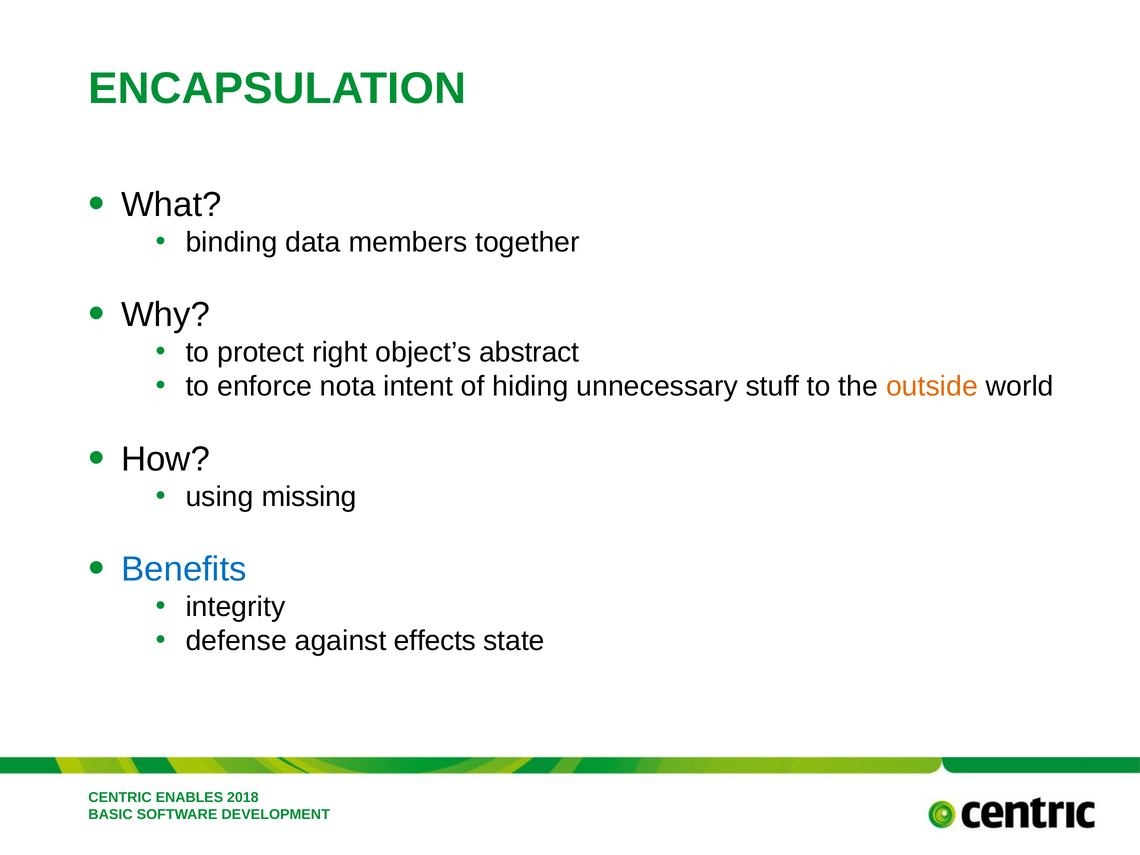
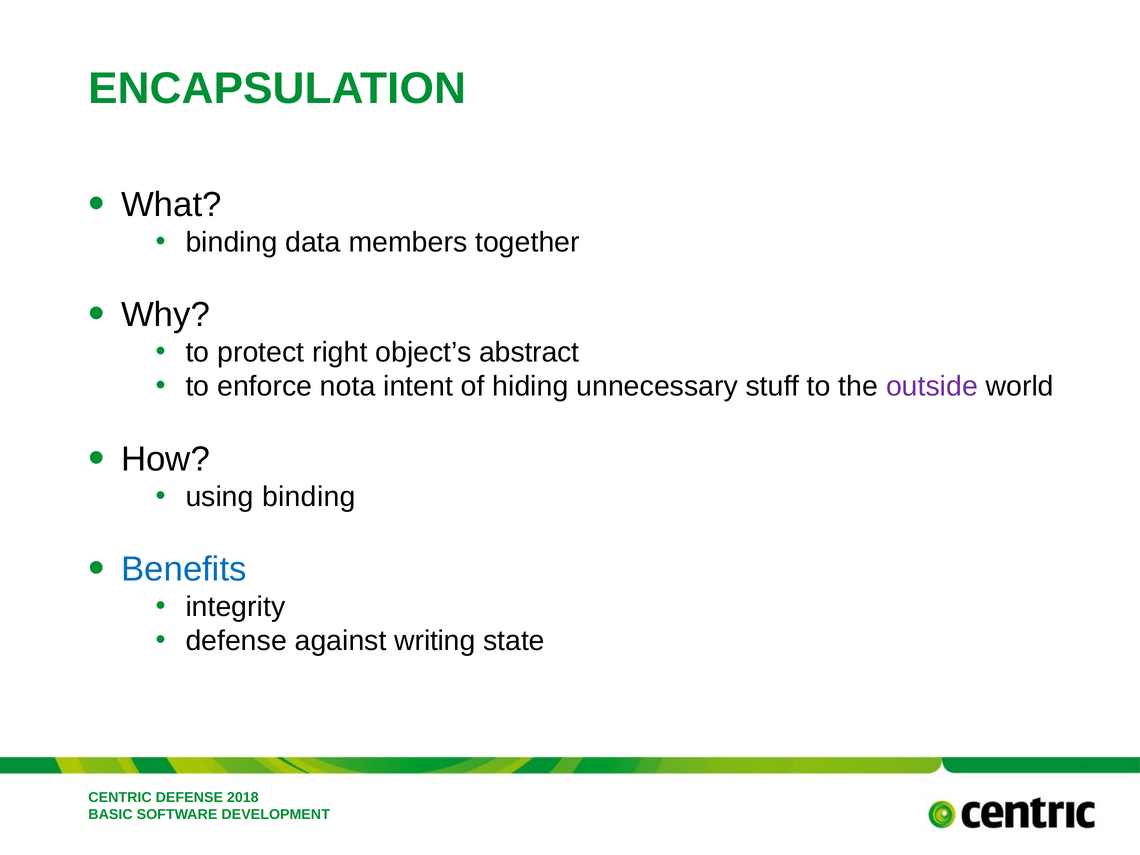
outside colour: orange -> purple
using missing: missing -> binding
effects: effects -> writing
CENTRIC ENABLES: ENABLES -> DEFENSE
